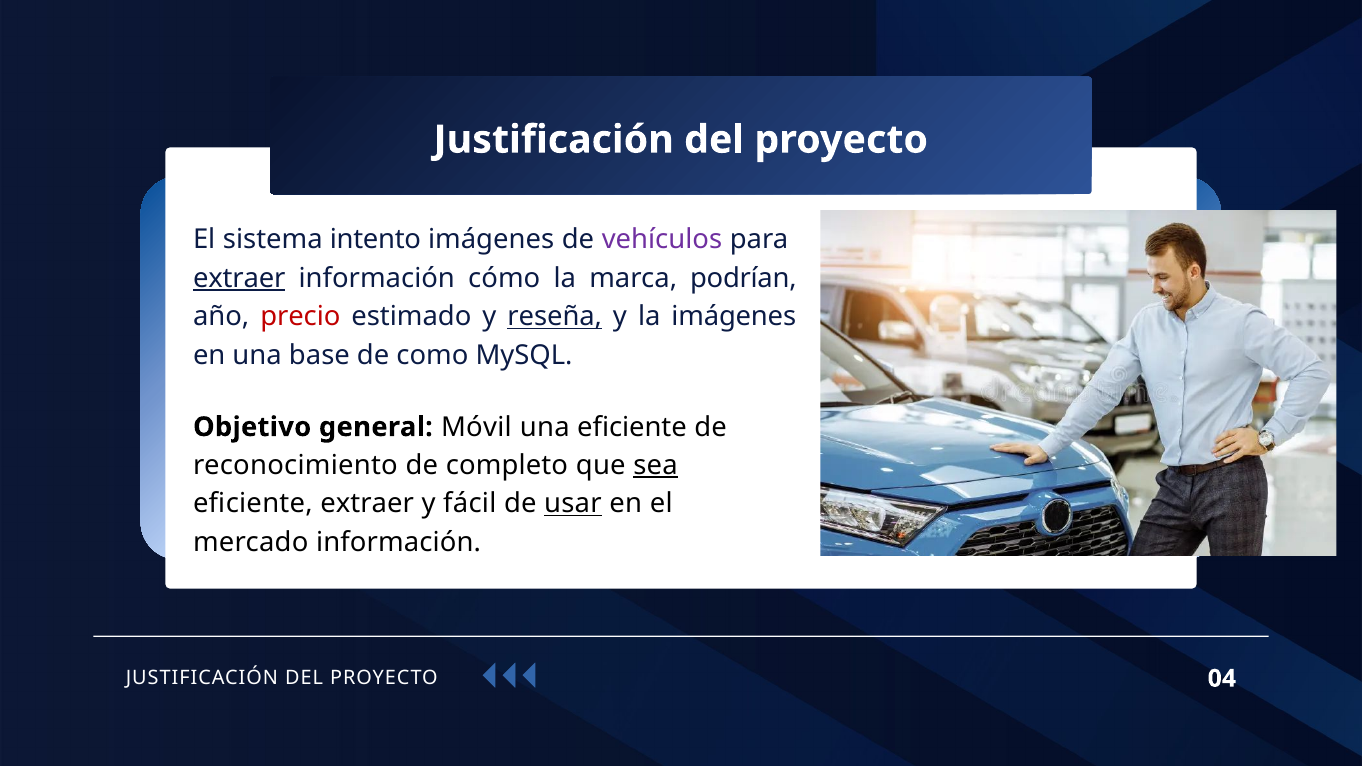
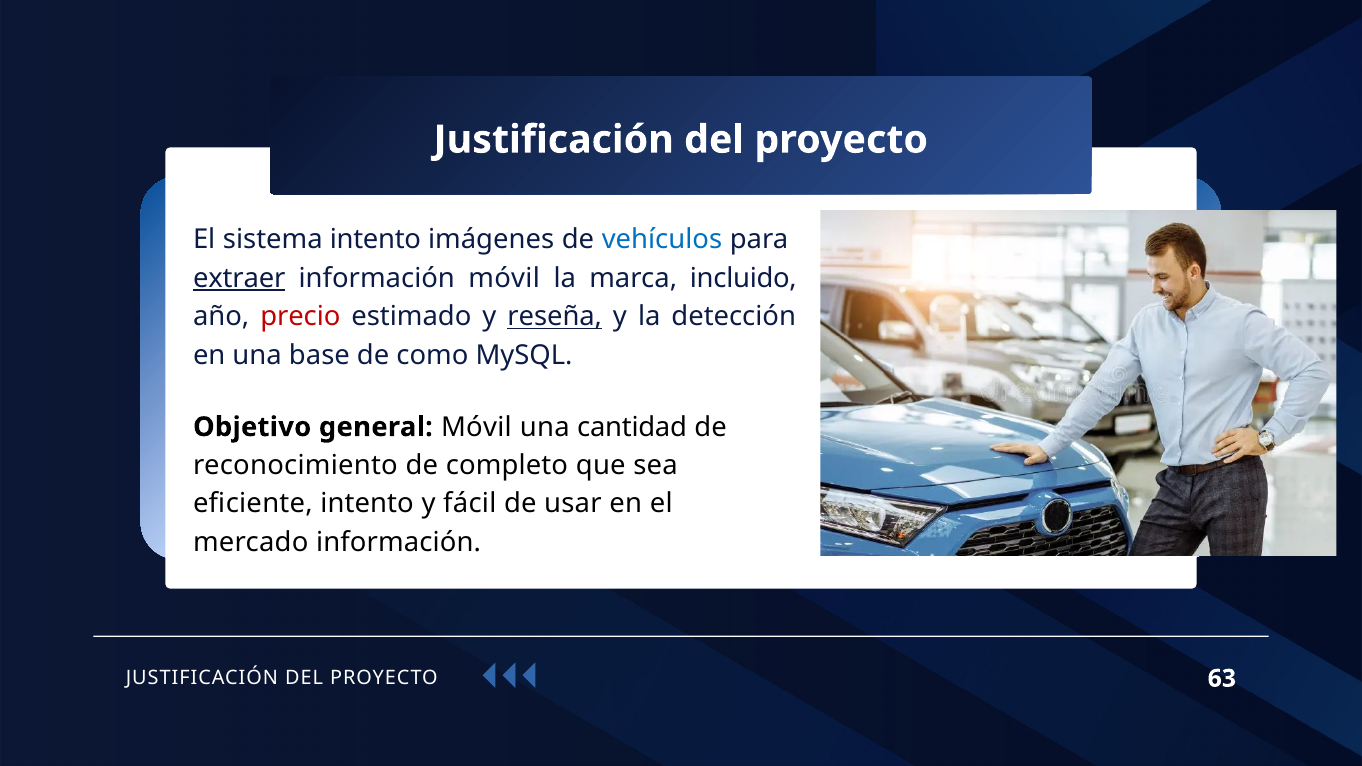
vehículos colour: purple -> blue
información cómo: cómo -> móvil
podrían: podrían -> incluido
la imágenes: imágenes -> detección
una eficiente: eficiente -> cantidad
sea underline: present -> none
eficiente extraer: extraer -> intento
usar underline: present -> none
04: 04 -> 63
